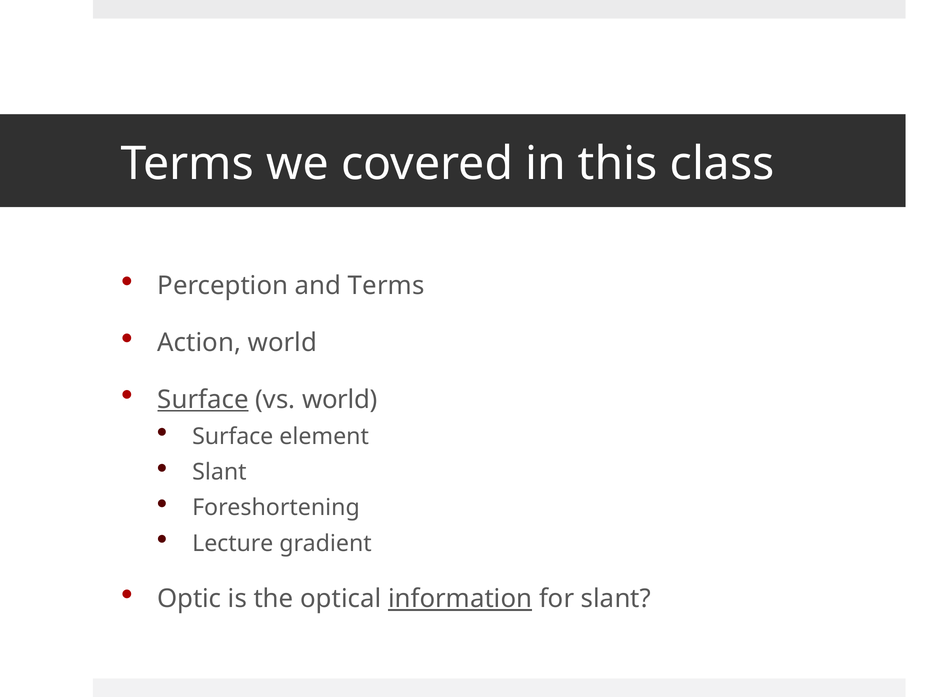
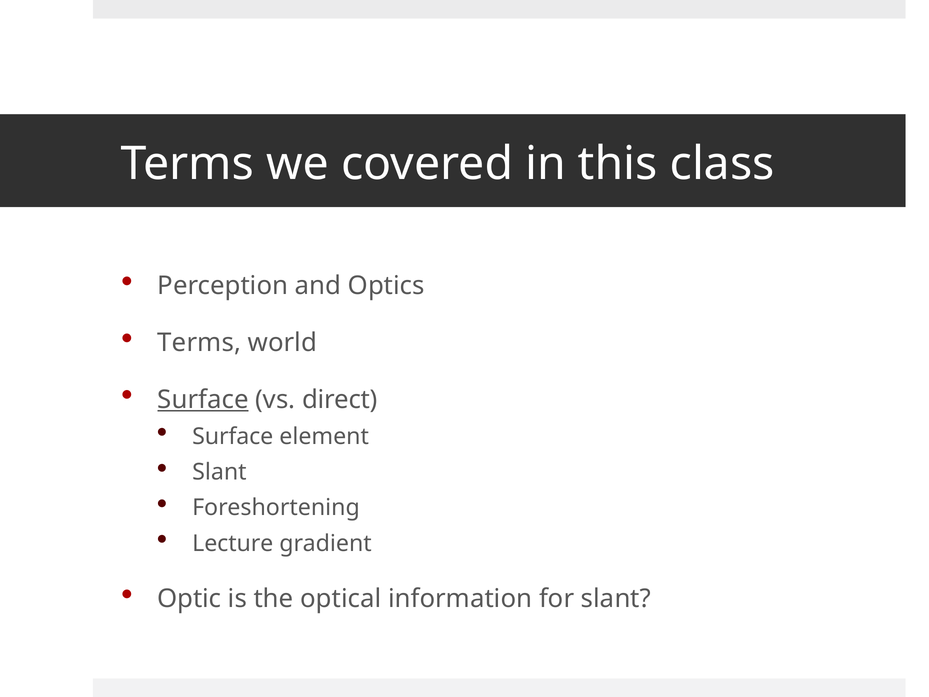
and Terms: Terms -> Optics
Action at (199, 343): Action -> Terms
vs world: world -> direct
information underline: present -> none
